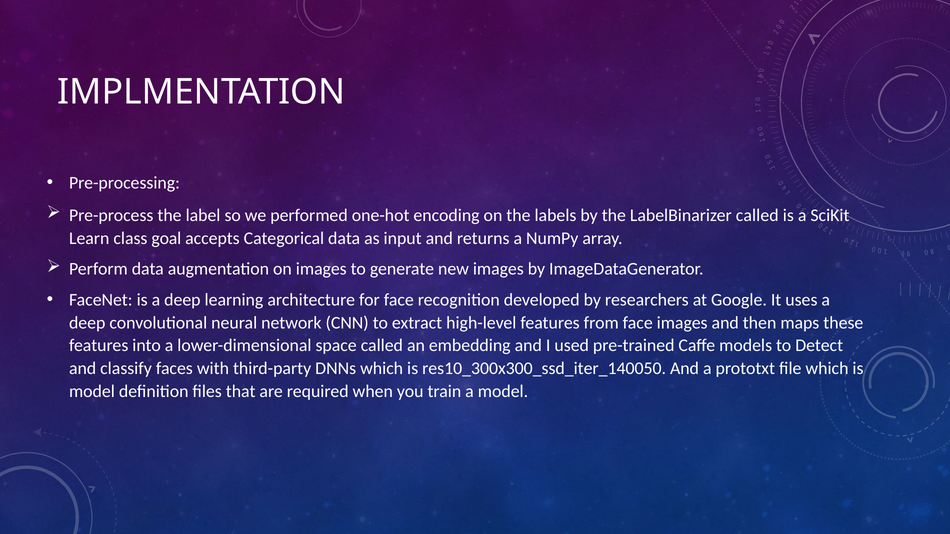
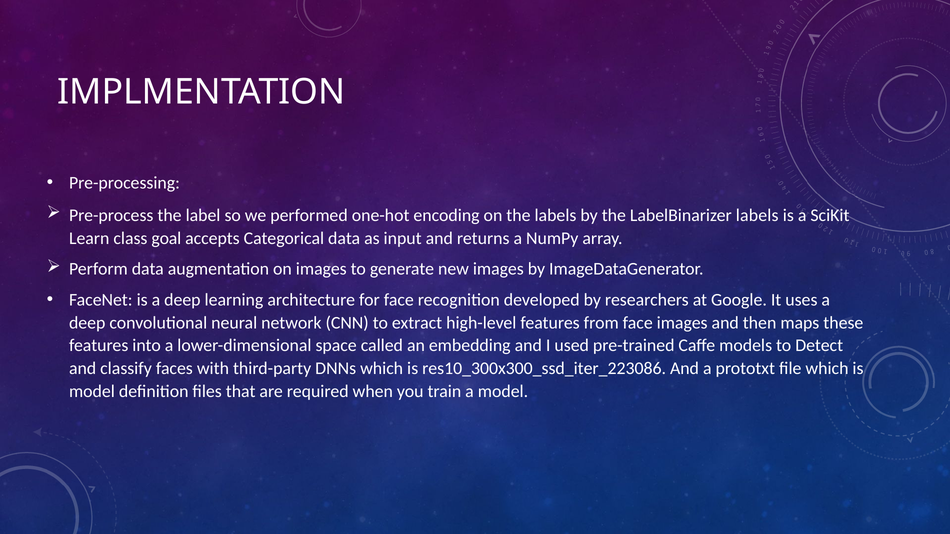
LabelBinarizer called: called -> labels
res10_300x300_ssd_iter_140050: res10_300x300_ssd_iter_140050 -> res10_300x300_ssd_iter_223086
